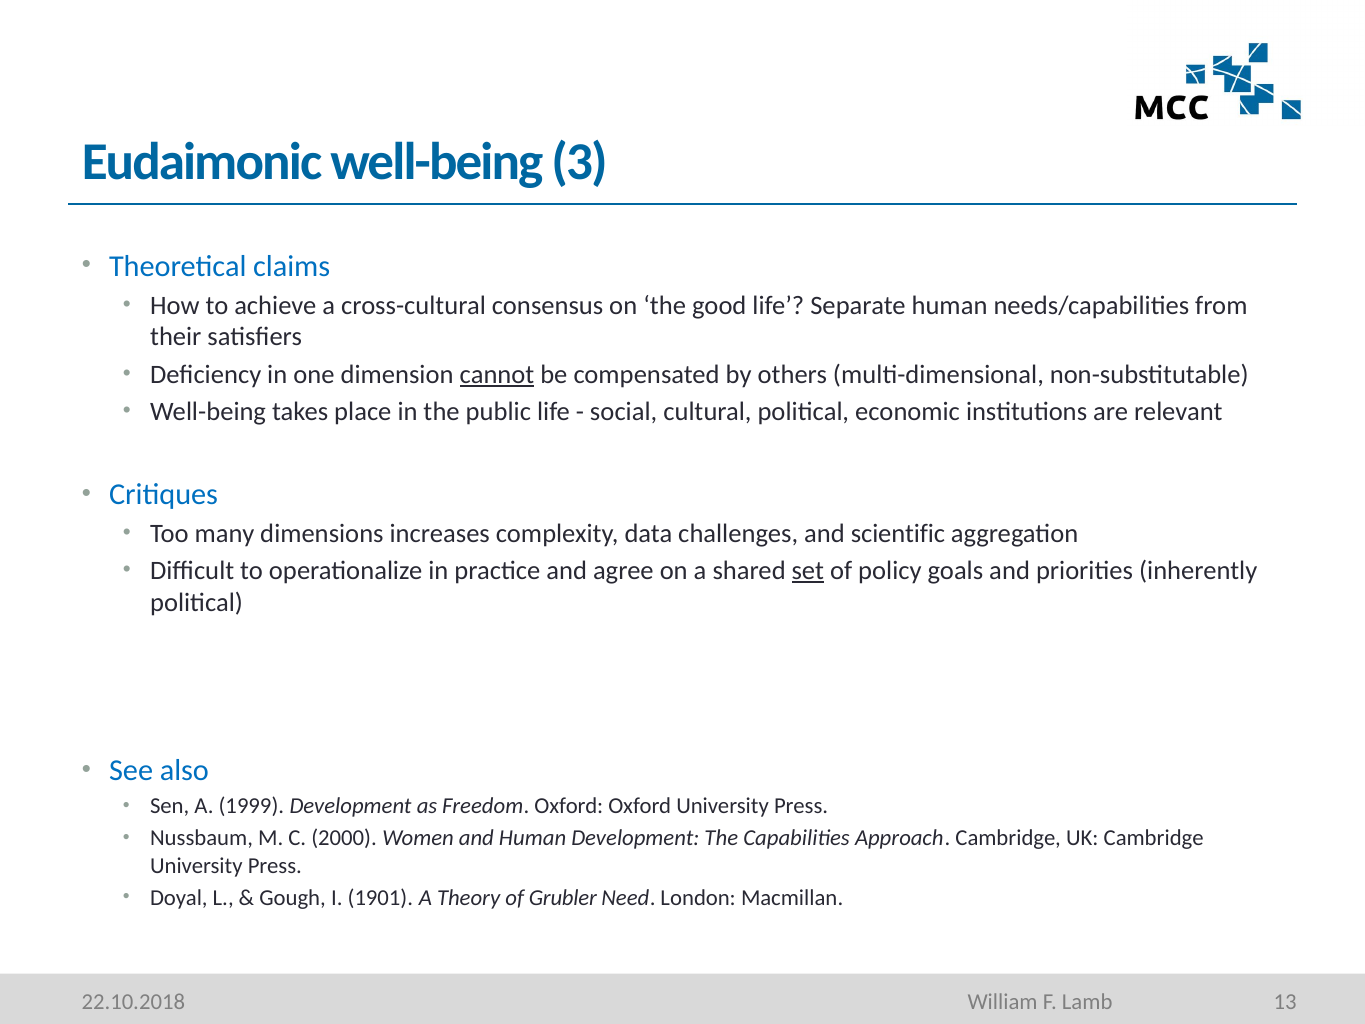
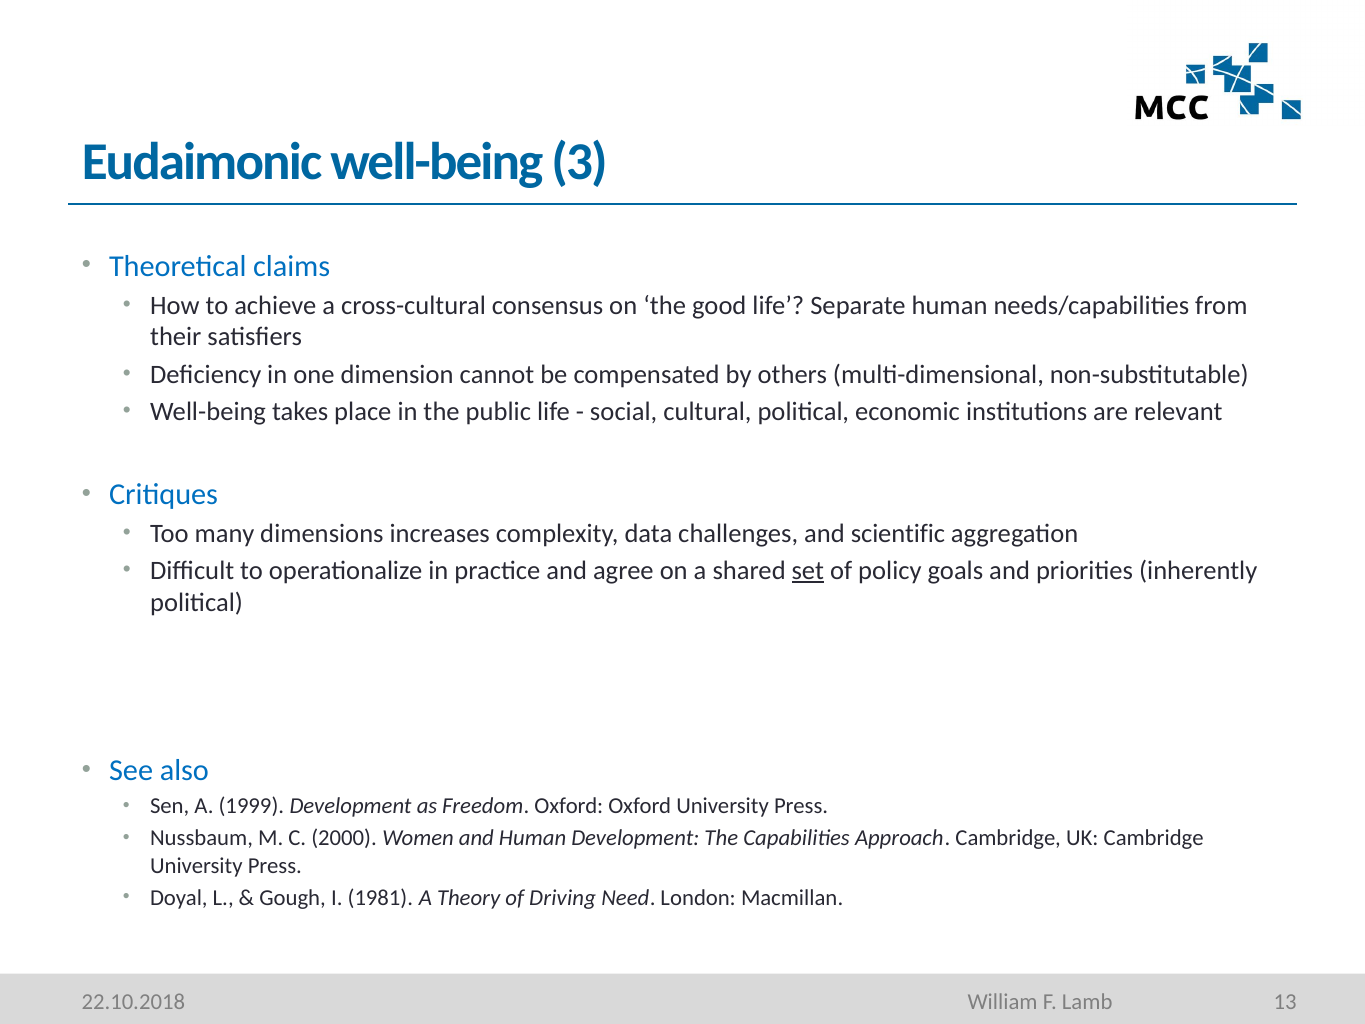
cannot underline: present -> none
1901: 1901 -> 1981
Grubler: Grubler -> Driving
